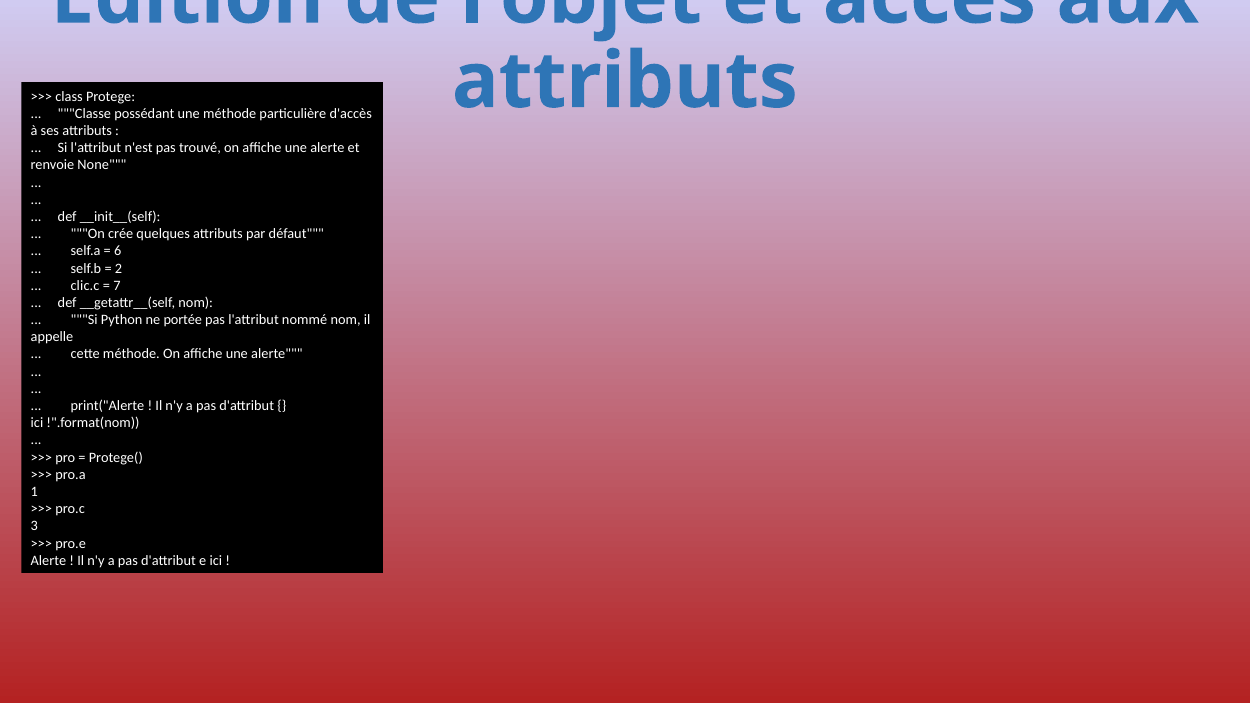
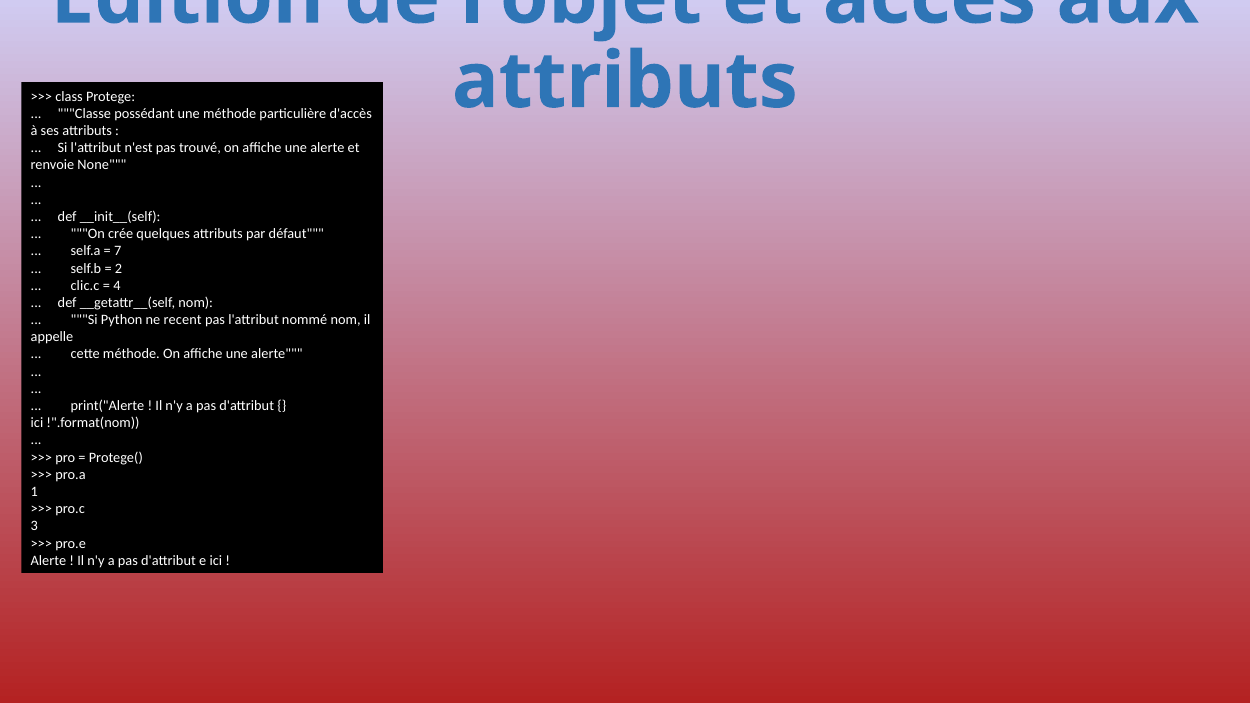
6: 6 -> 7
7: 7 -> 4
portée: portée -> recent
